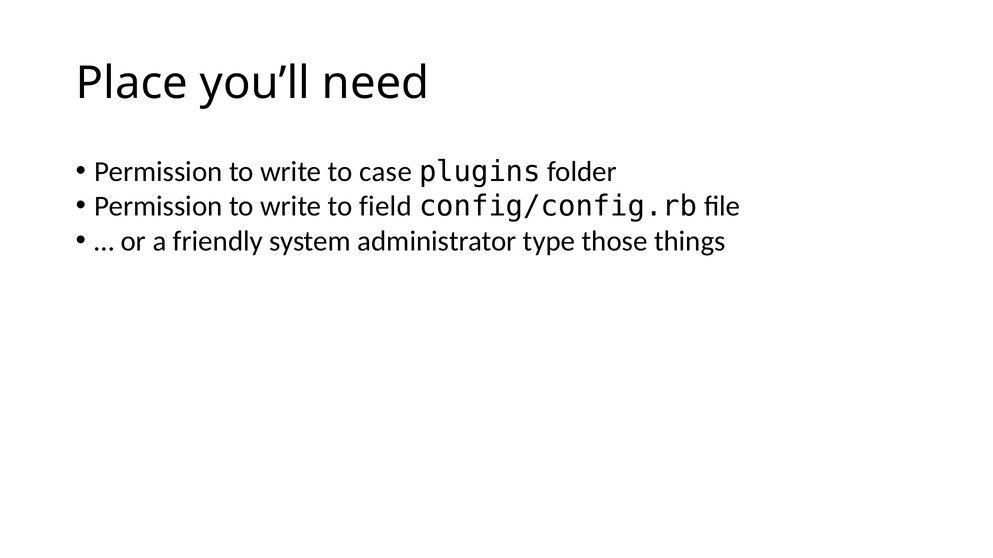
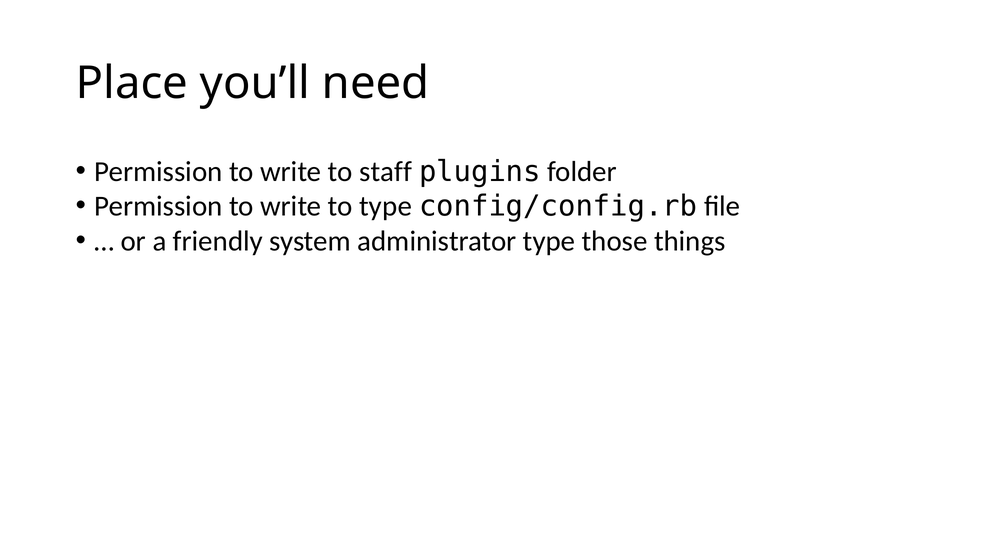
case: case -> staff
to field: field -> type
